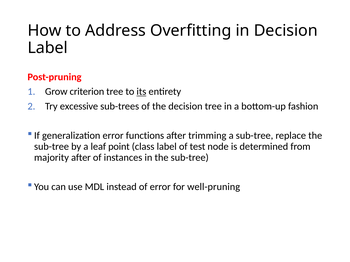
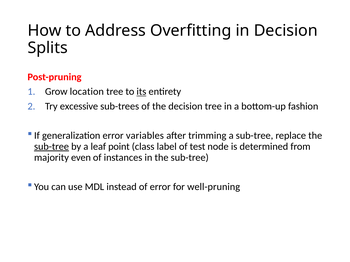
Label at (48, 48): Label -> Splits
criterion: criterion -> location
functions: functions -> variables
sub-tree at (52, 147) underline: none -> present
majority after: after -> even
